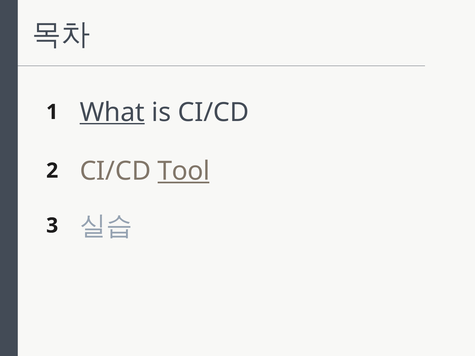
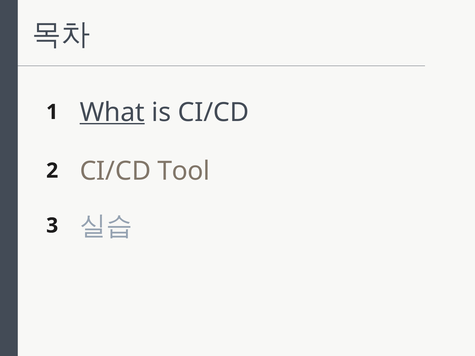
Tool underline: present -> none
